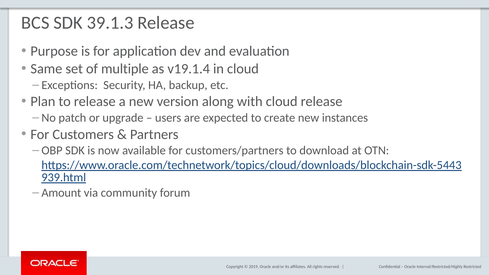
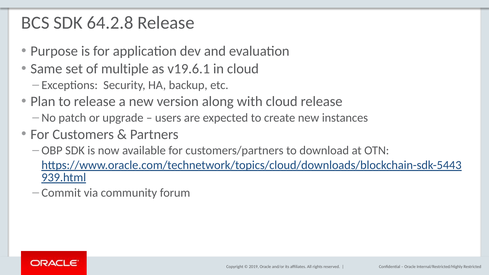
39.1.3: 39.1.3 -> 64.2.8
v19.1.4: v19.1.4 -> v19.6.1
Amount: Amount -> Commit
